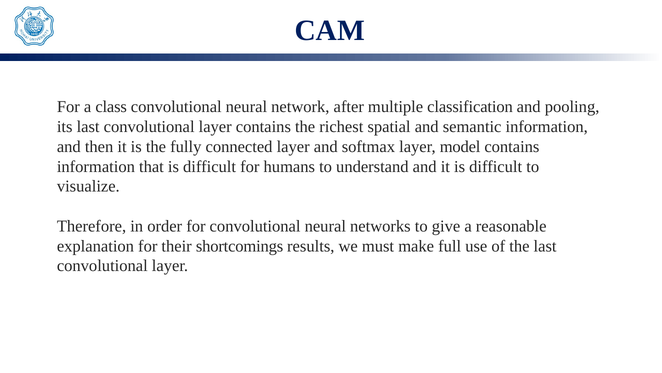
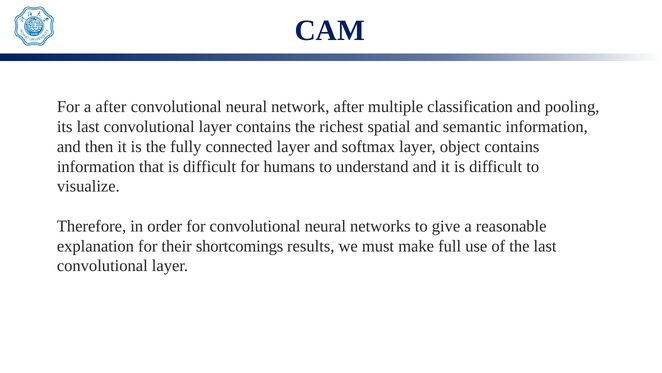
a class: class -> after
model: model -> object
